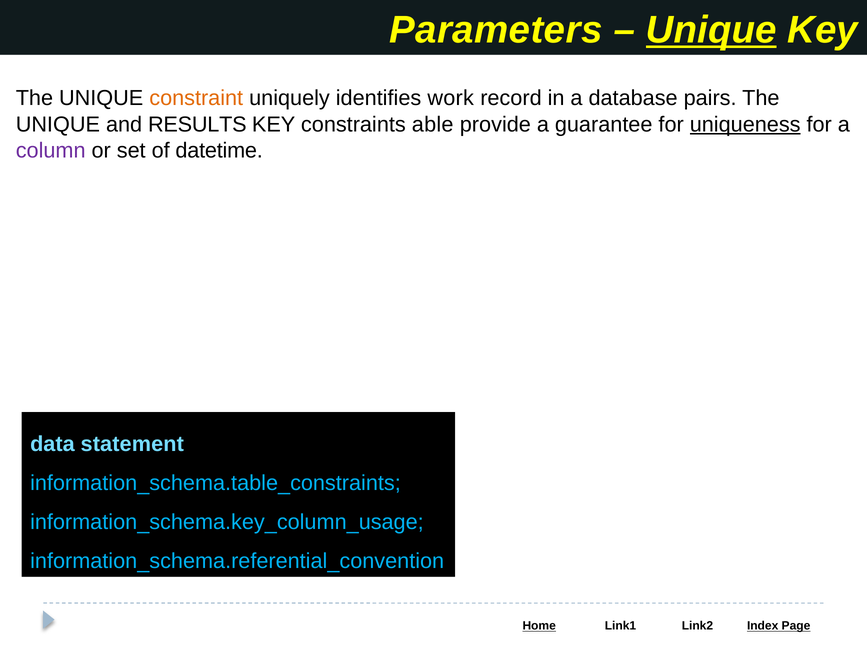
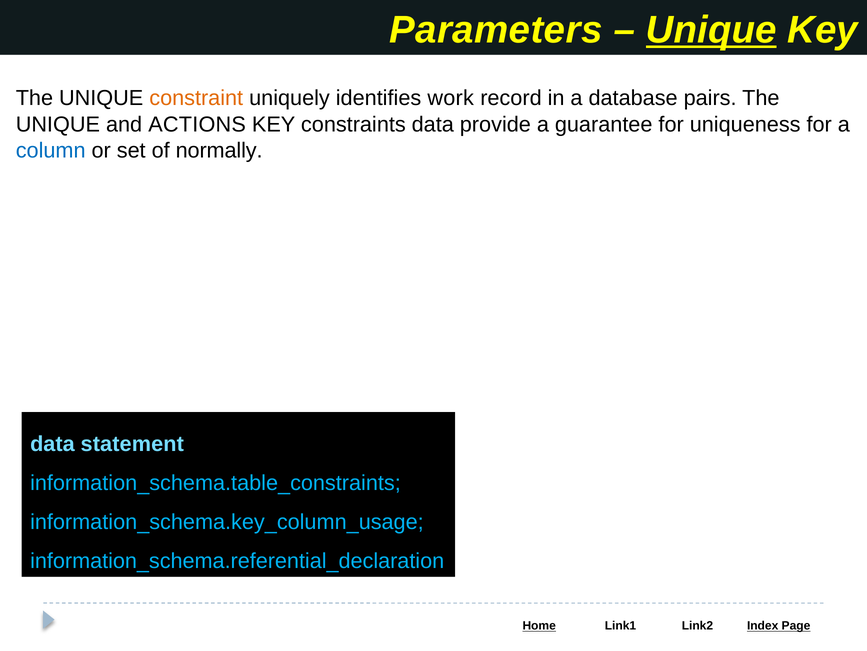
RESULTS: RESULTS -> ACTIONS
constraints able: able -> data
uniqueness underline: present -> none
column colour: purple -> blue
datetime: datetime -> normally
information_schema.referential_convention: information_schema.referential_convention -> information_schema.referential_declaration
